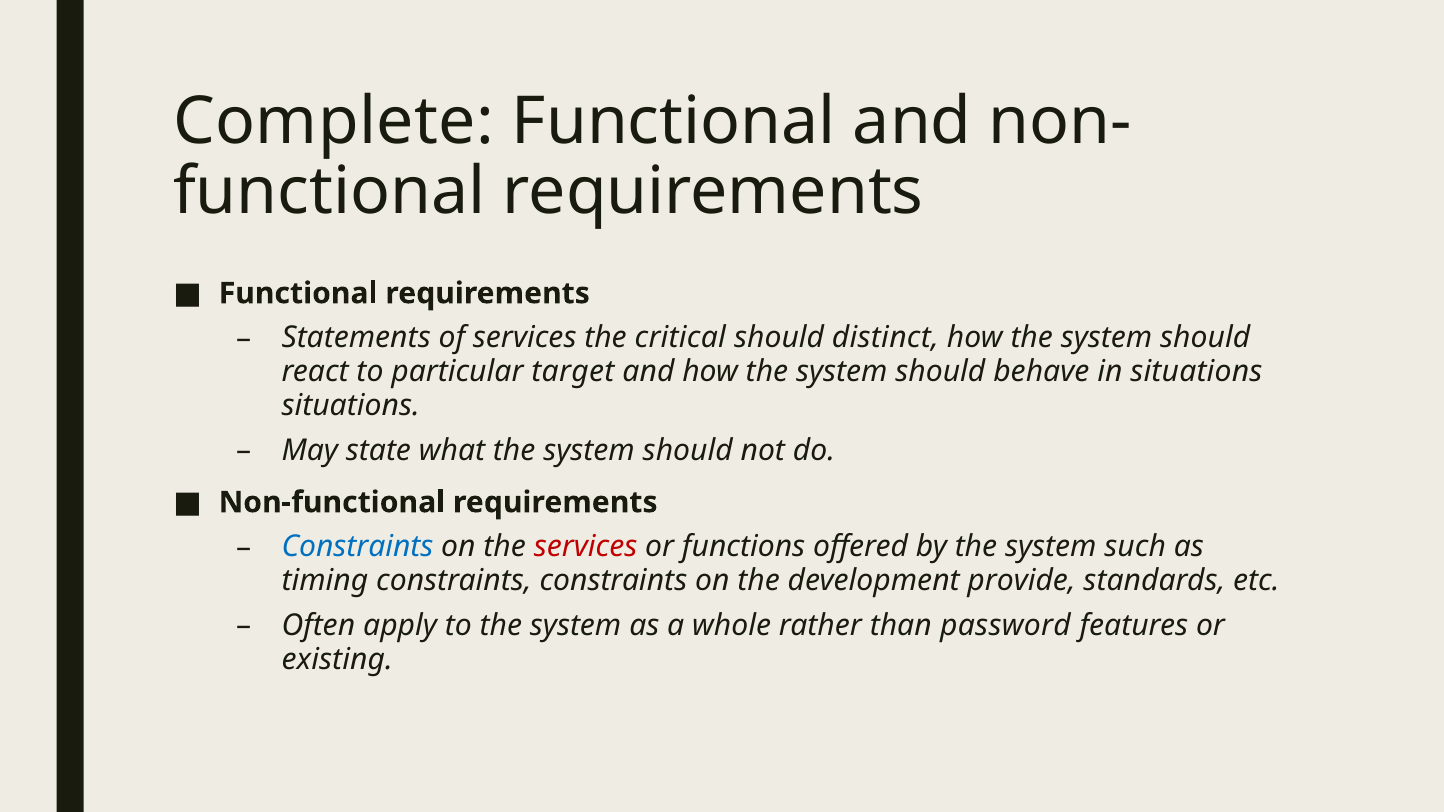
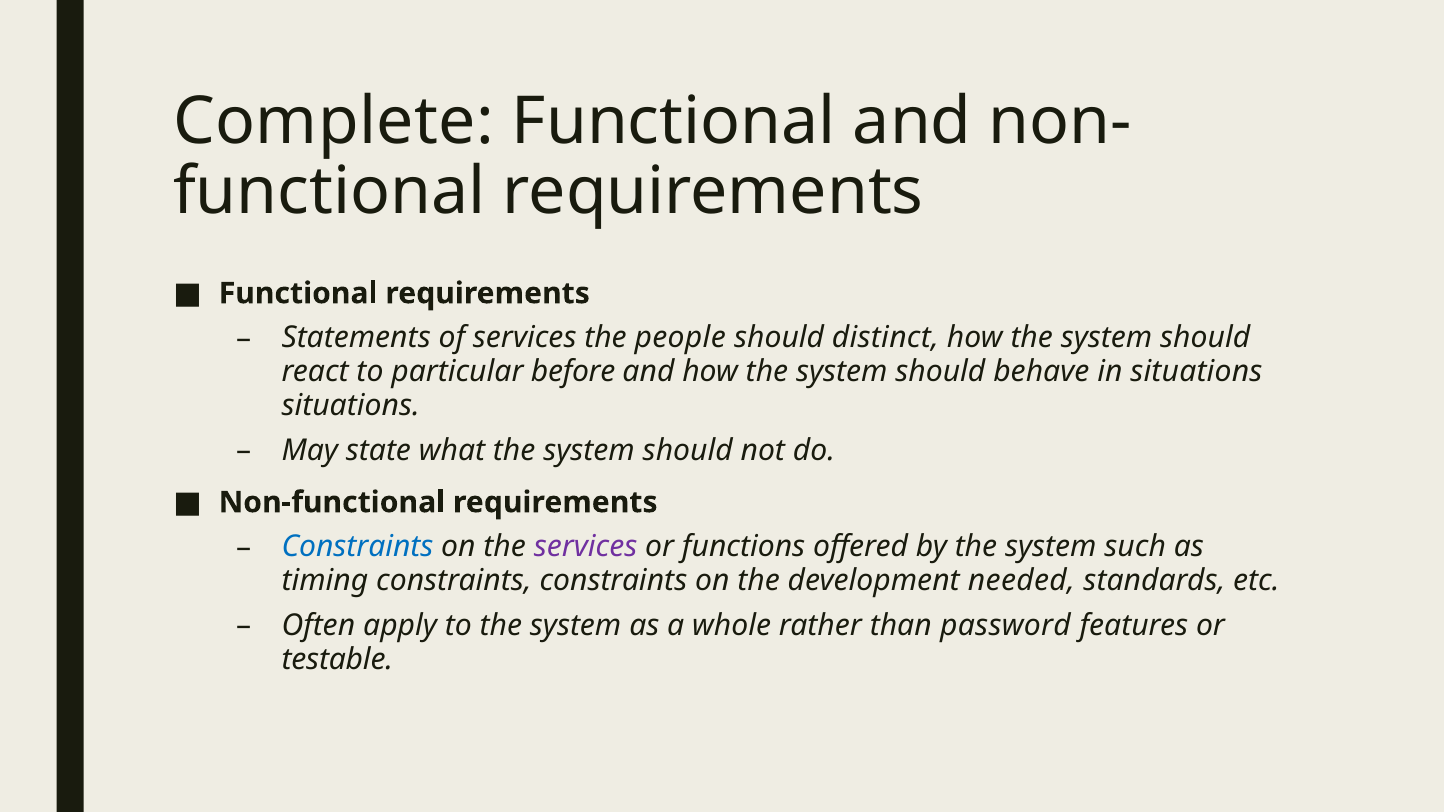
critical: critical -> people
target: target -> before
services at (586, 547) colour: red -> purple
provide: provide -> needed
existing: existing -> testable
